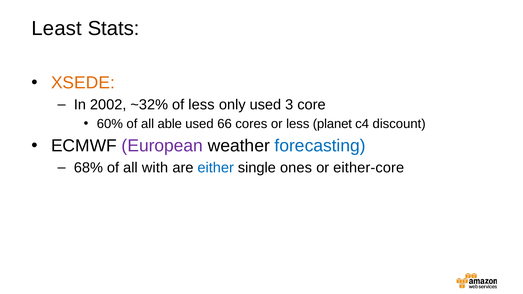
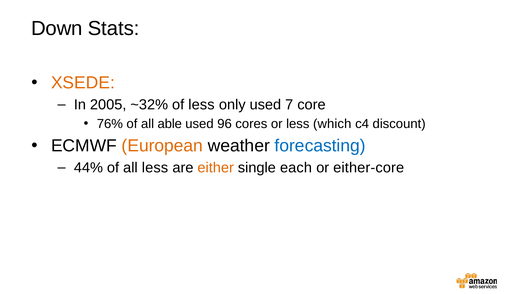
Least: Least -> Down
2002: 2002 -> 2005
3: 3 -> 7
60%: 60% -> 76%
66: 66 -> 96
planet: planet -> which
European colour: purple -> orange
68%: 68% -> 44%
all with: with -> less
either colour: blue -> orange
ones: ones -> each
